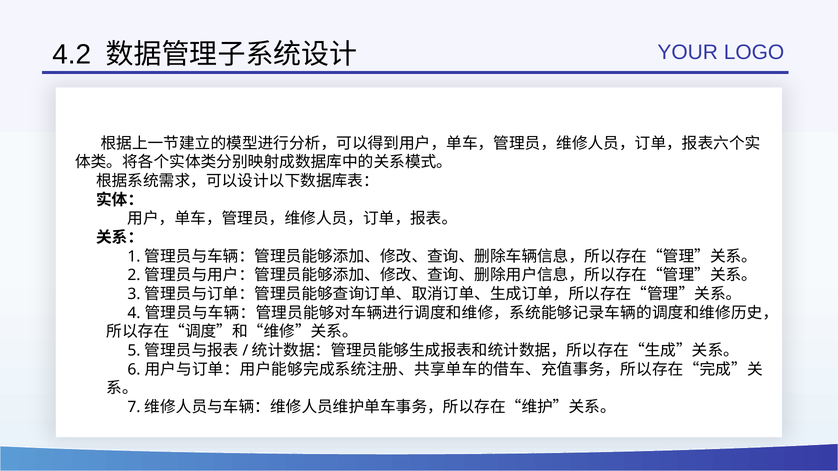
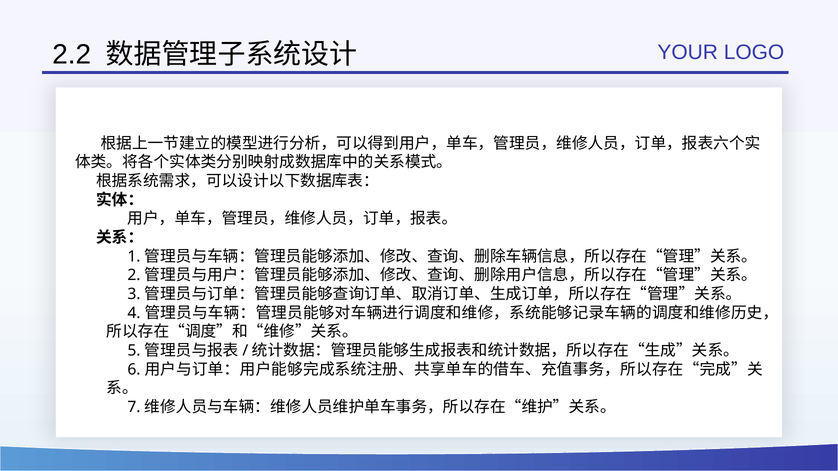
4.2: 4.2 -> 2.2
